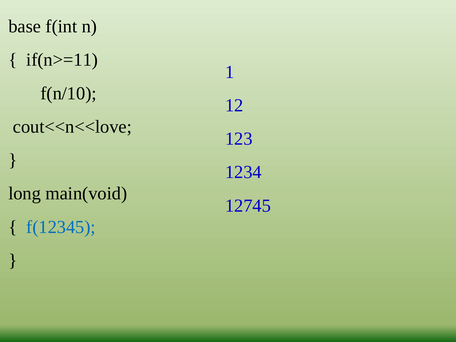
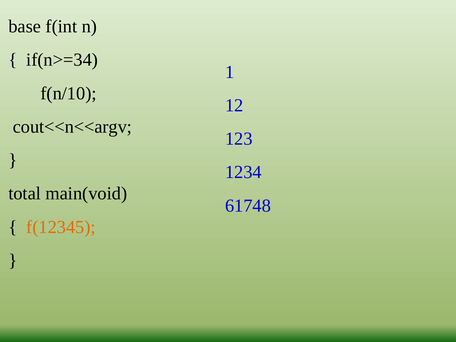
if(n>=11: if(n>=11 -> if(n>=34
cout<<n<<love: cout<<n<<love -> cout<<n<<argv
long: long -> total
12745: 12745 -> 61748
f(12345 colour: blue -> orange
